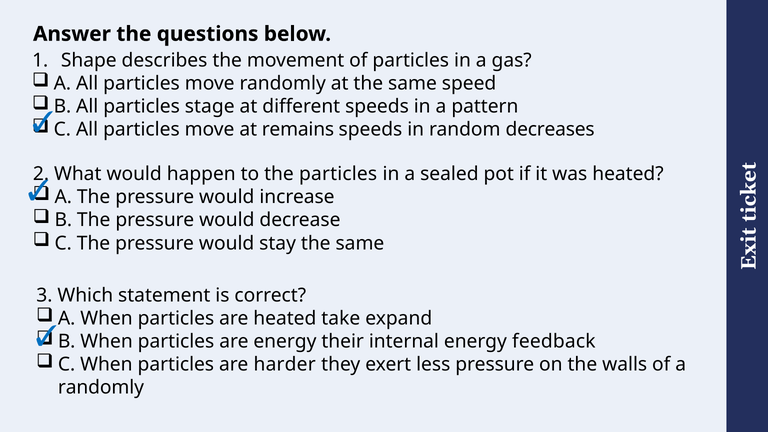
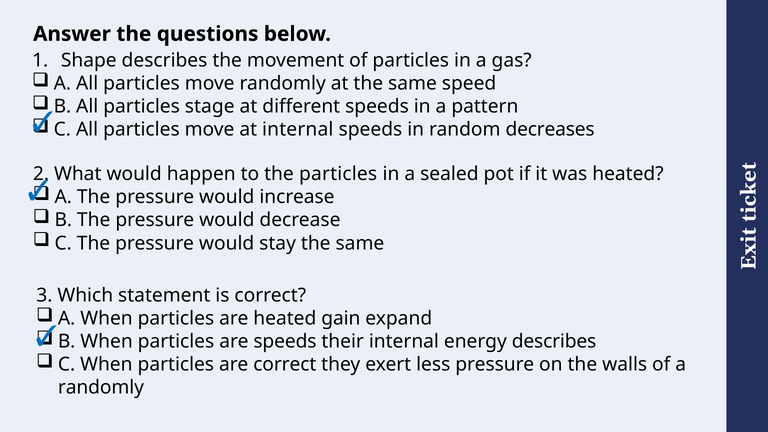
at remains: remains -> internal
take: take -> gain
are energy: energy -> speeds
energy feedback: feedback -> describes
are harder: harder -> correct
